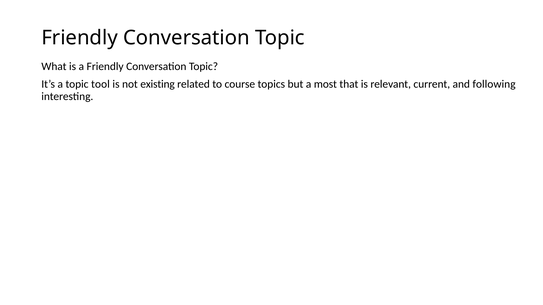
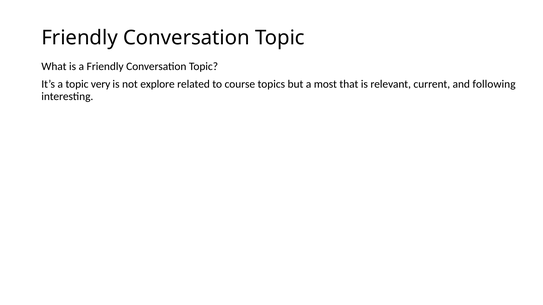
tool: tool -> very
existing: existing -> explore
